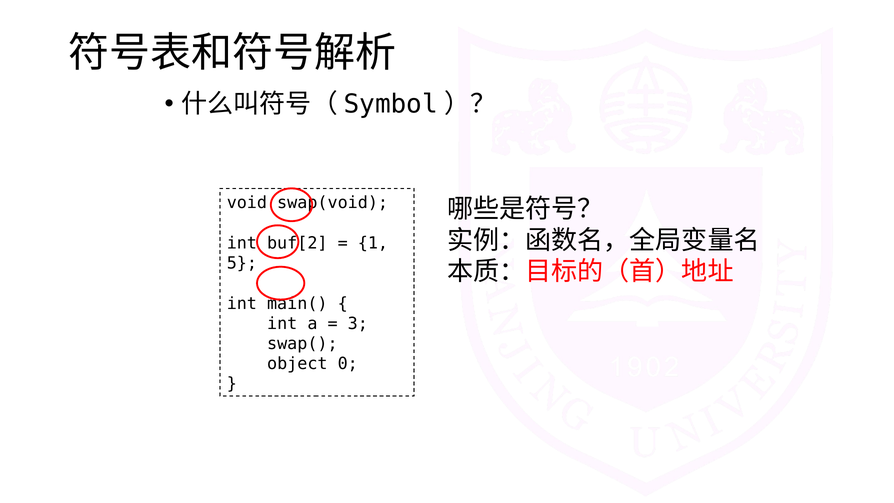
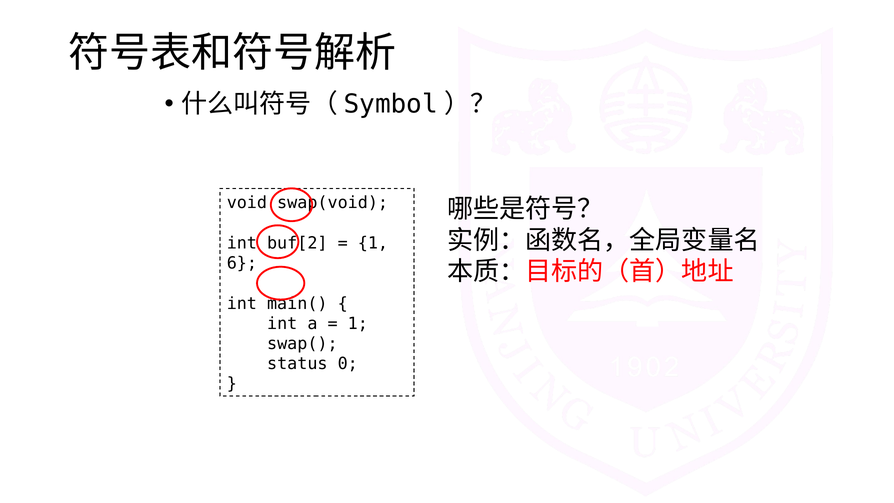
5: 5 -> 6
3 at (358, 324): 3 -> 1
object: object -> status
